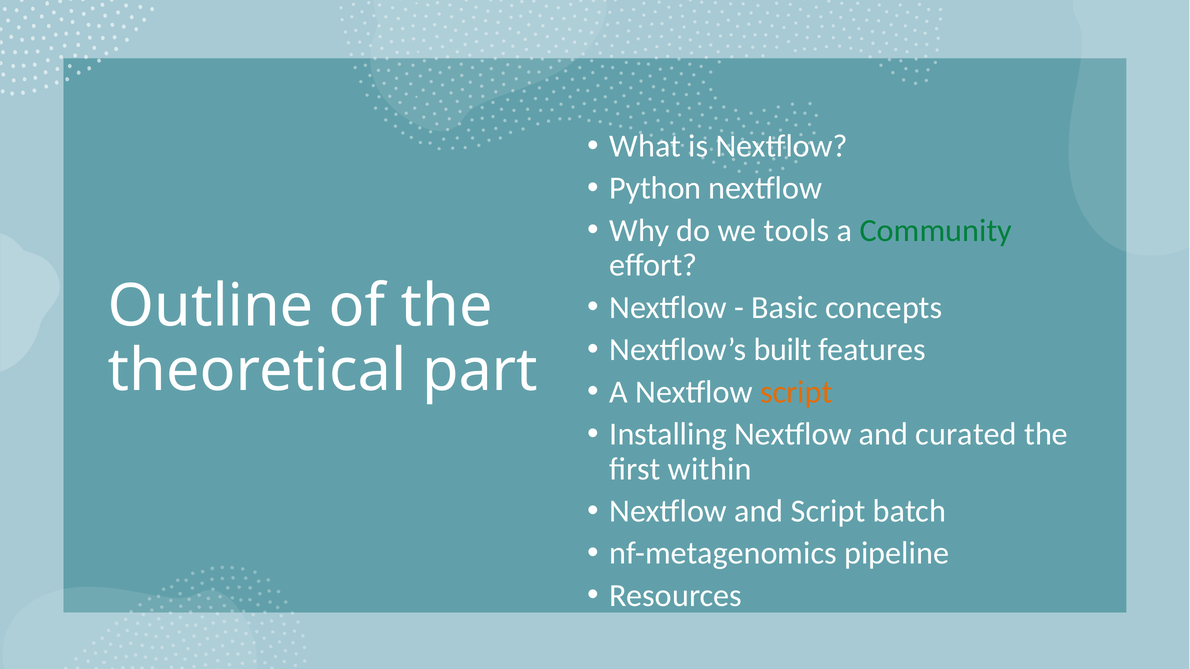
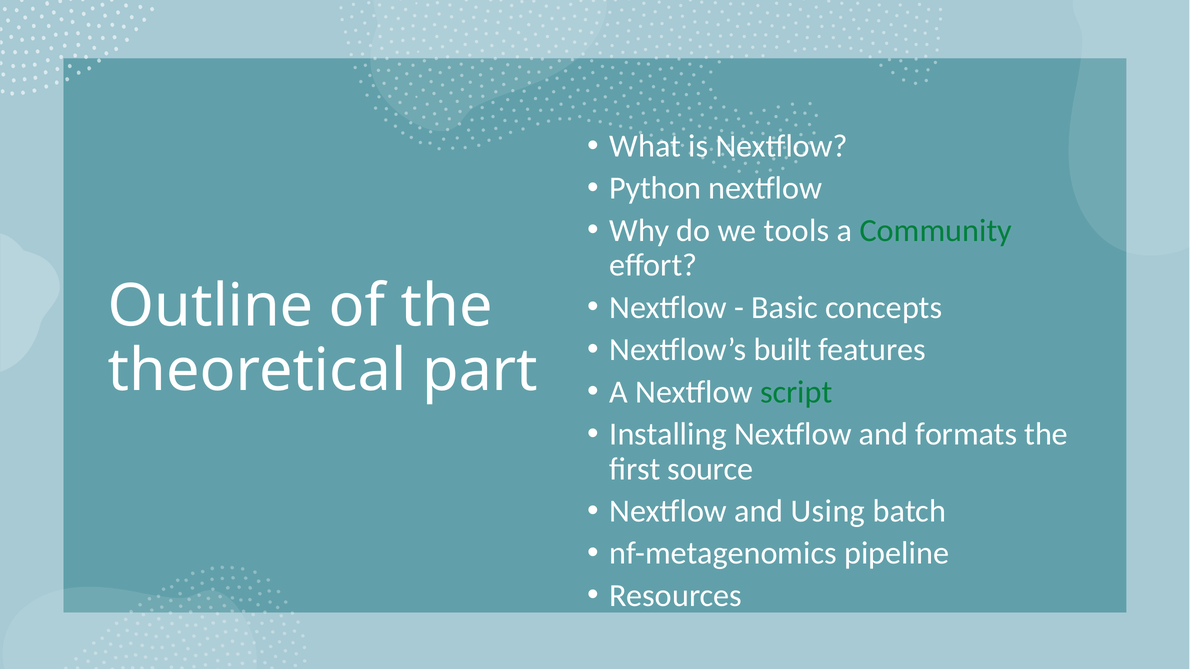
script at (796, 392) colour: orange -> green
curated: curated -> formats
within: within -> source
and Script: Script -> Using
